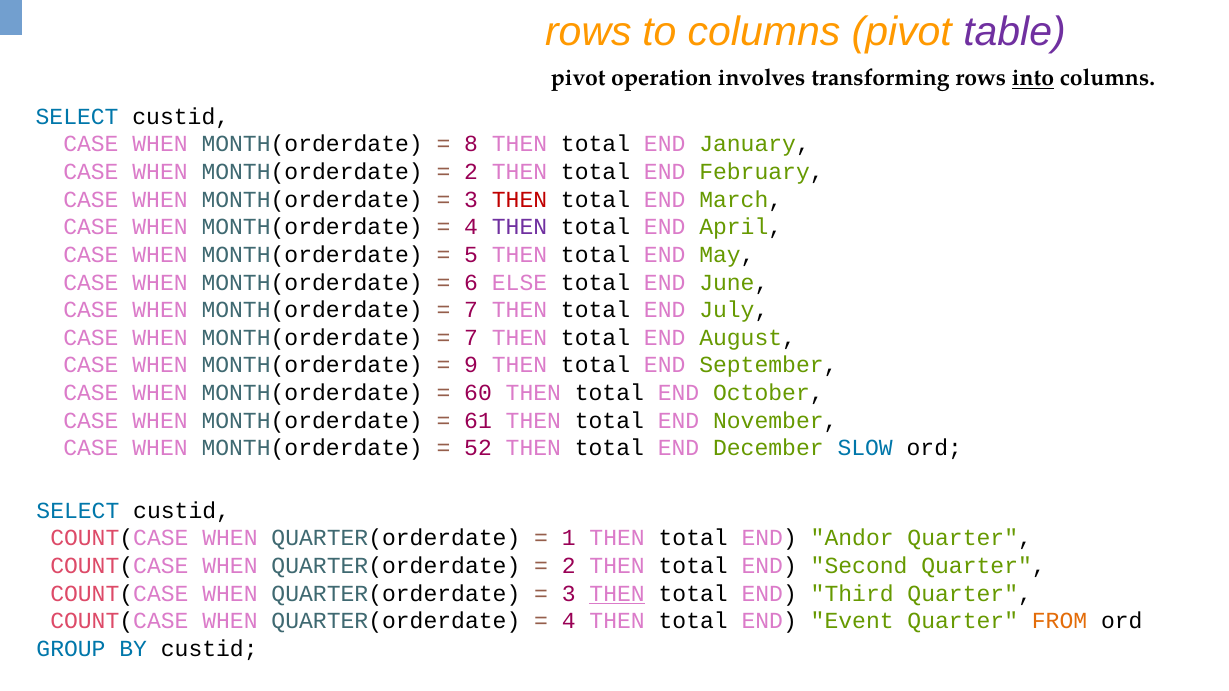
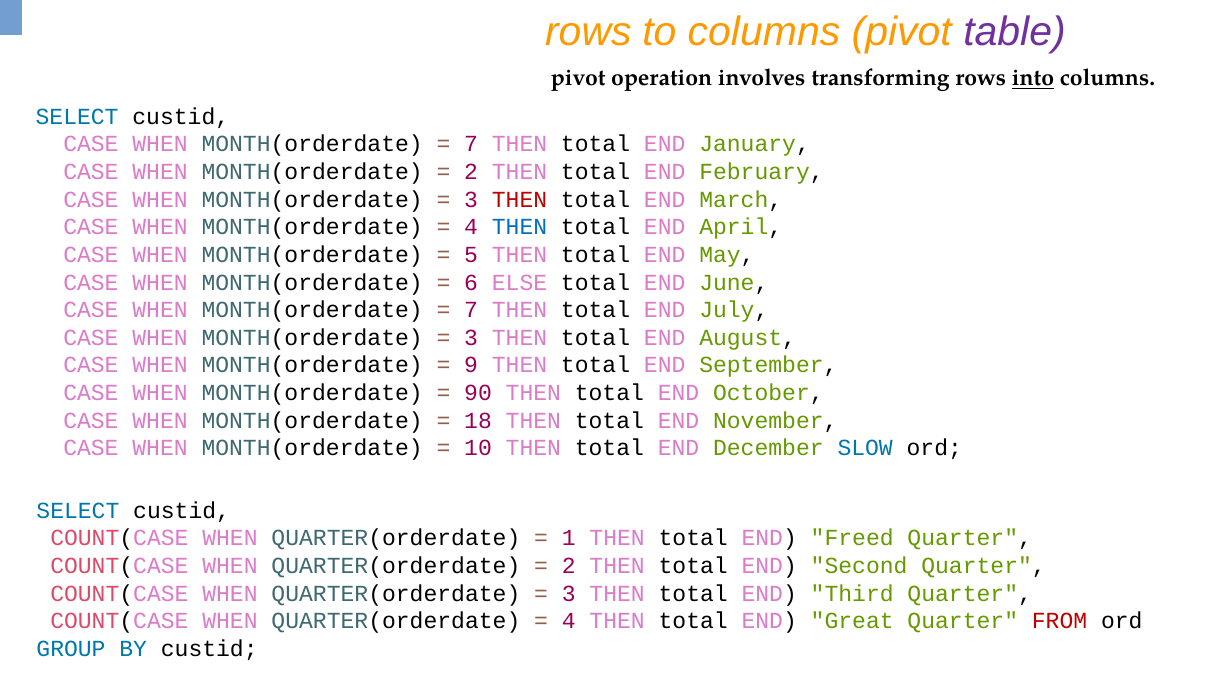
8 at (471, 144): 8 -> 7
THEN at (520, 227) colour: purple -> blue
7 at (471, 338): 7 -> 3
60: 60 -> 90
61: 61 -> 18
52: 52 -> 10
Andor: Andor -> Freed
THEN at (617, 594) underline: present -> none
Event: Event -> Great
FROM colour: orange -> red
